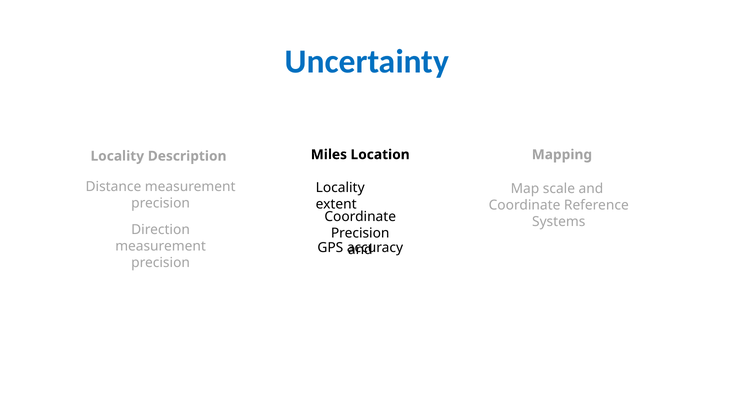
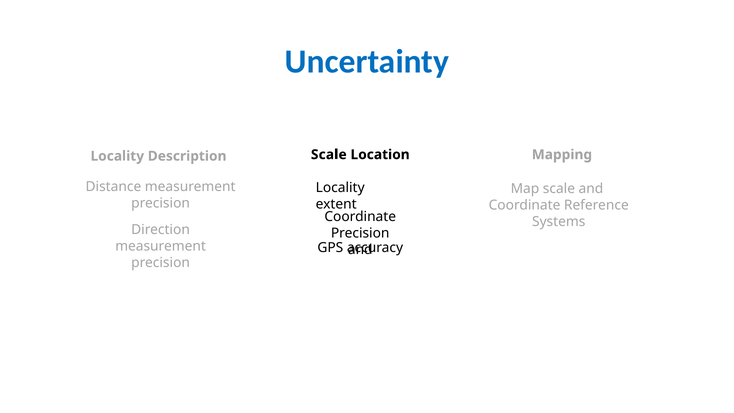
Description Miles: Miles -> Scale
